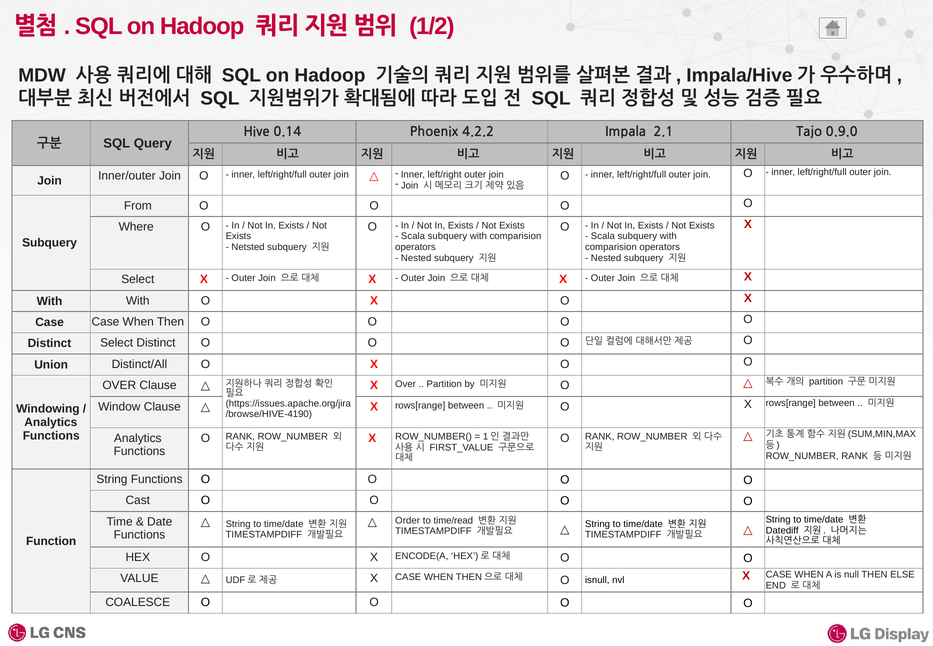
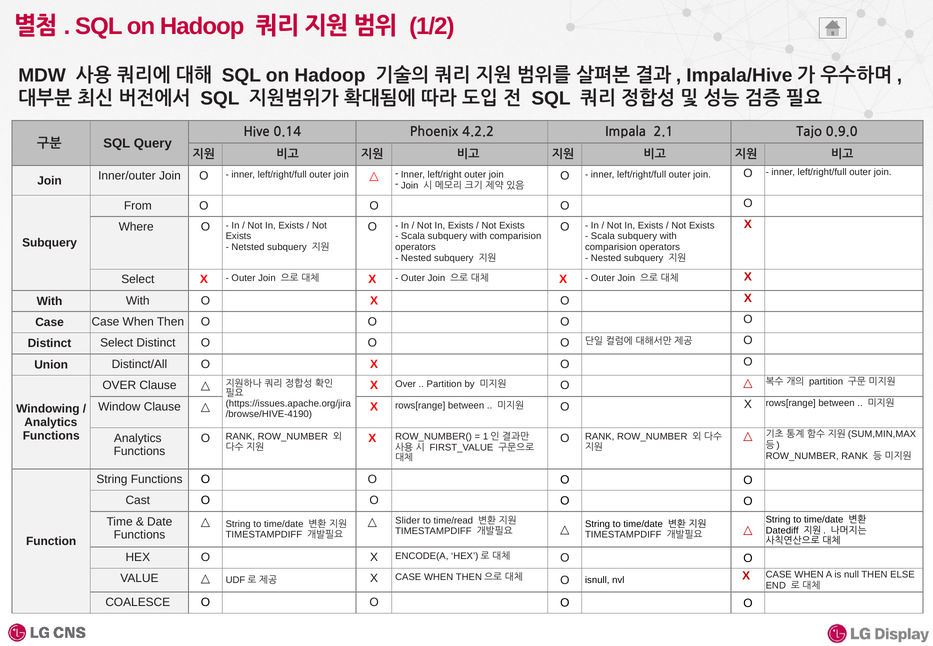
Order: Order -> Slider
